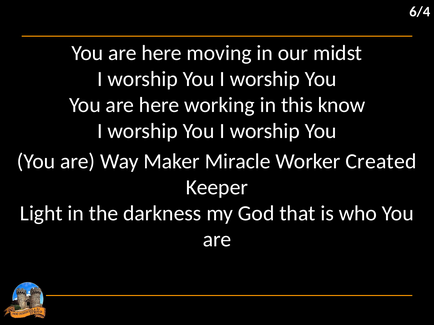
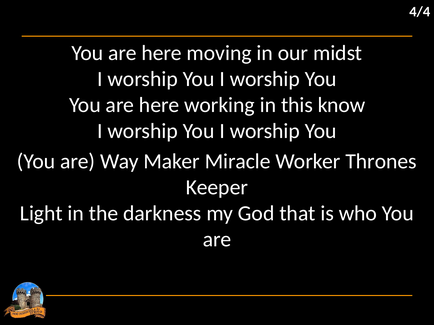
6/4: 6/4 -> 4/4
Created: Created -> Thrones
